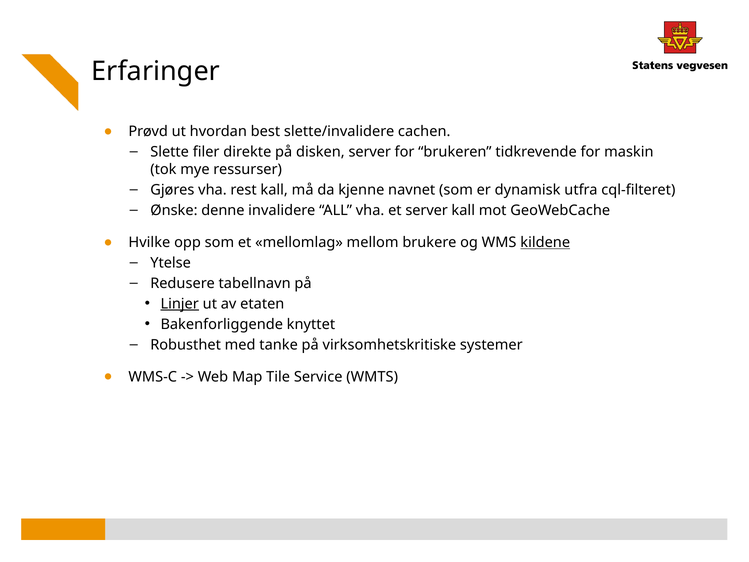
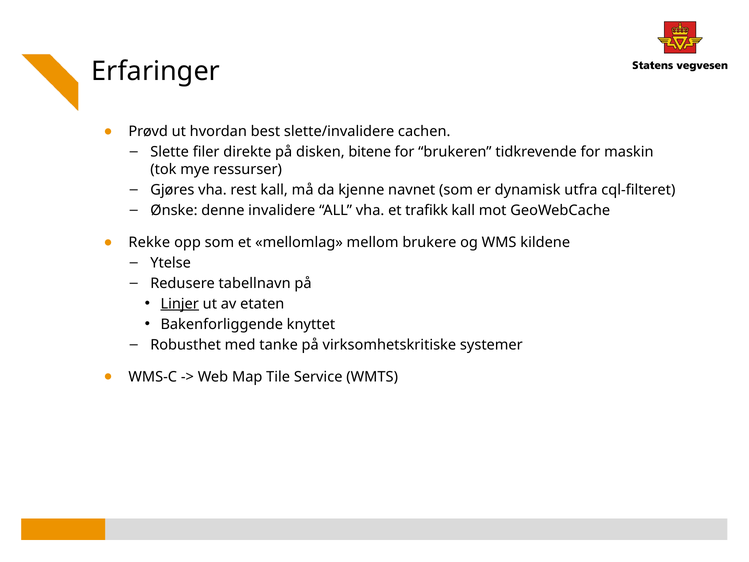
disken server: server -> bitene
et server: server -> trafikk
Hvilke: Hvilke -> Rekke
kildene underline: present -> none
